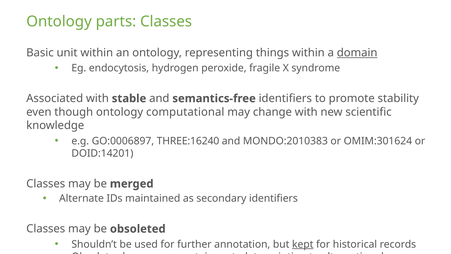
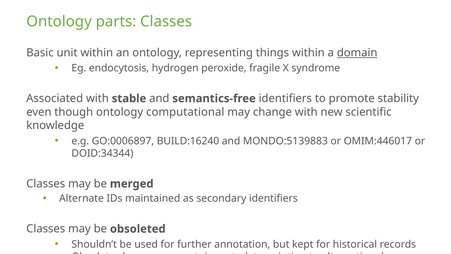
THREE:16240: THREE:16240 -> BUILD:16240
MONDO:2010383: MONDO:2010383 -> MONDO:5139883
OMIM:301624: OMIM:301624 -> OMIM:446017
DOID:14201: DOID:14201 -> DOID:34344
kept underline: present -> none
